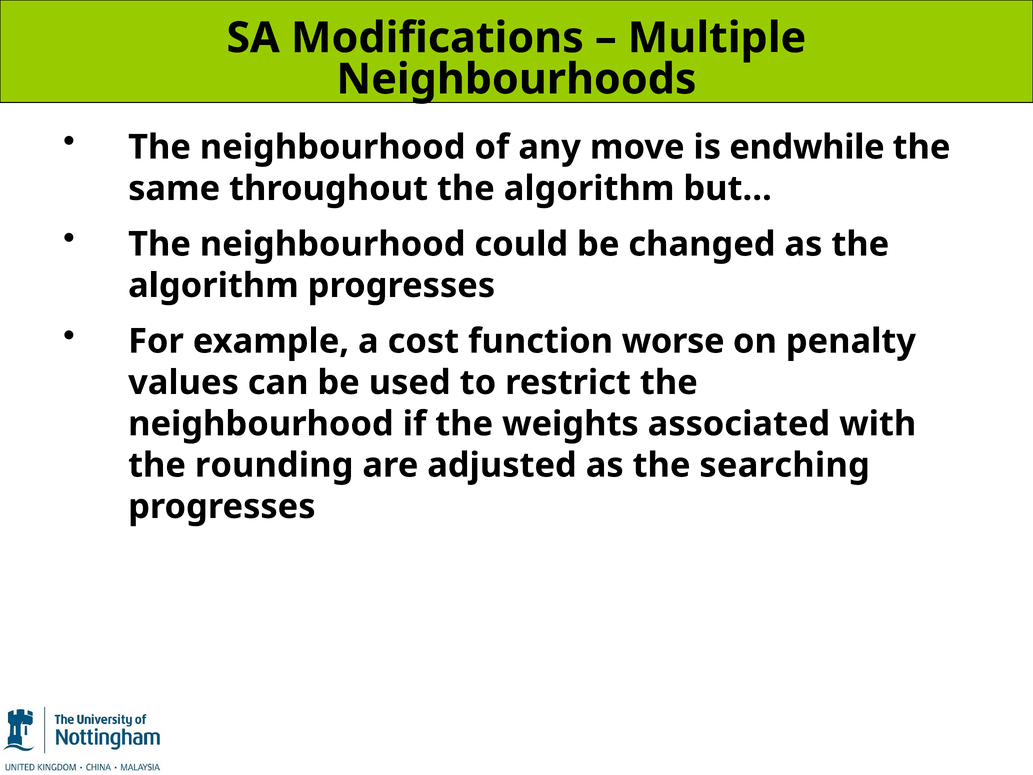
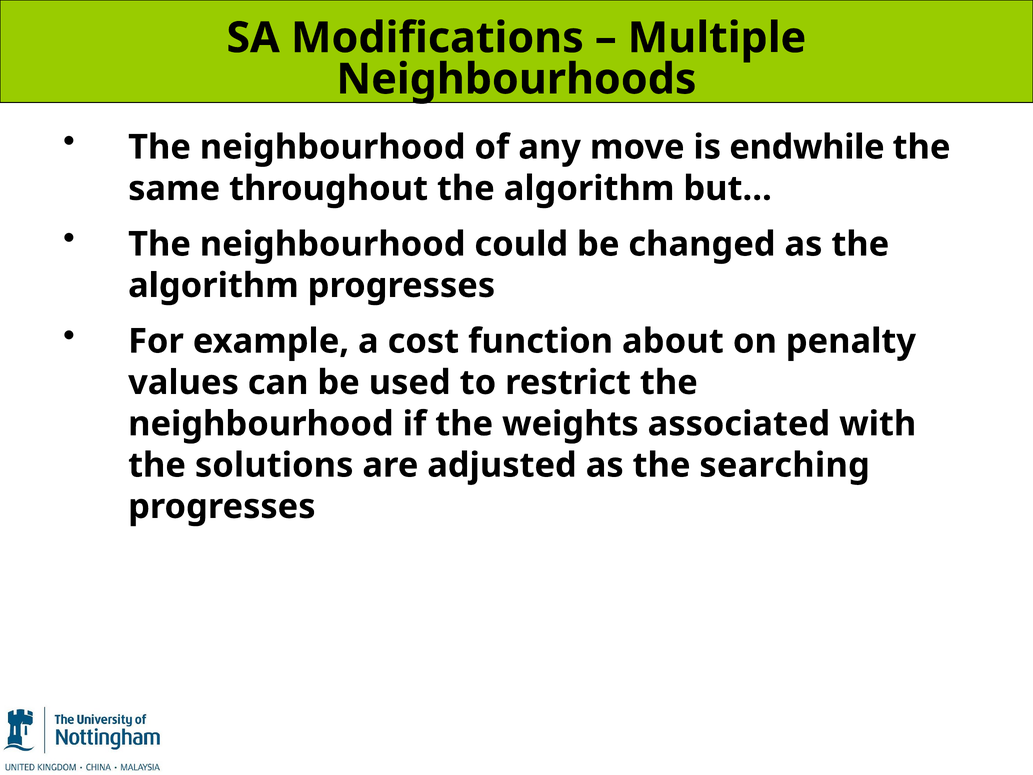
worse: worse -> about
rounding: rounding -> solutions
